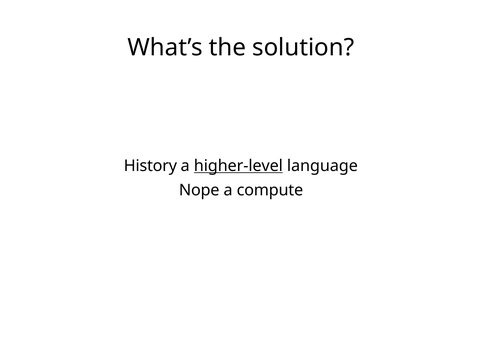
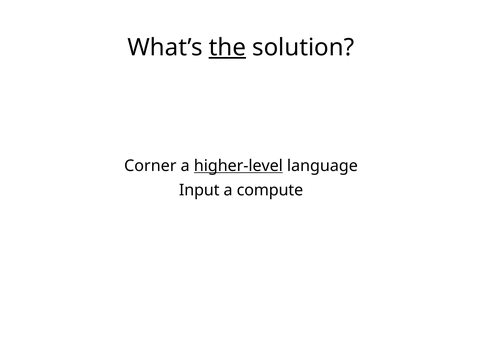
the underline: none -> present
History: History -> Corner
Nope: Nope -> Input
